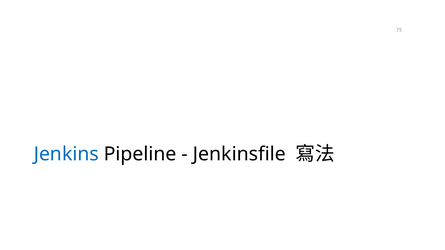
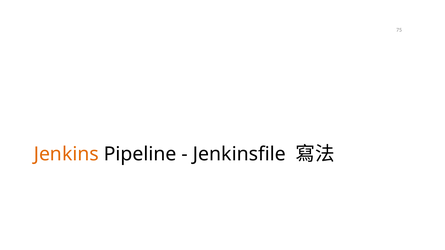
Jenkins colour: blue -> orange
